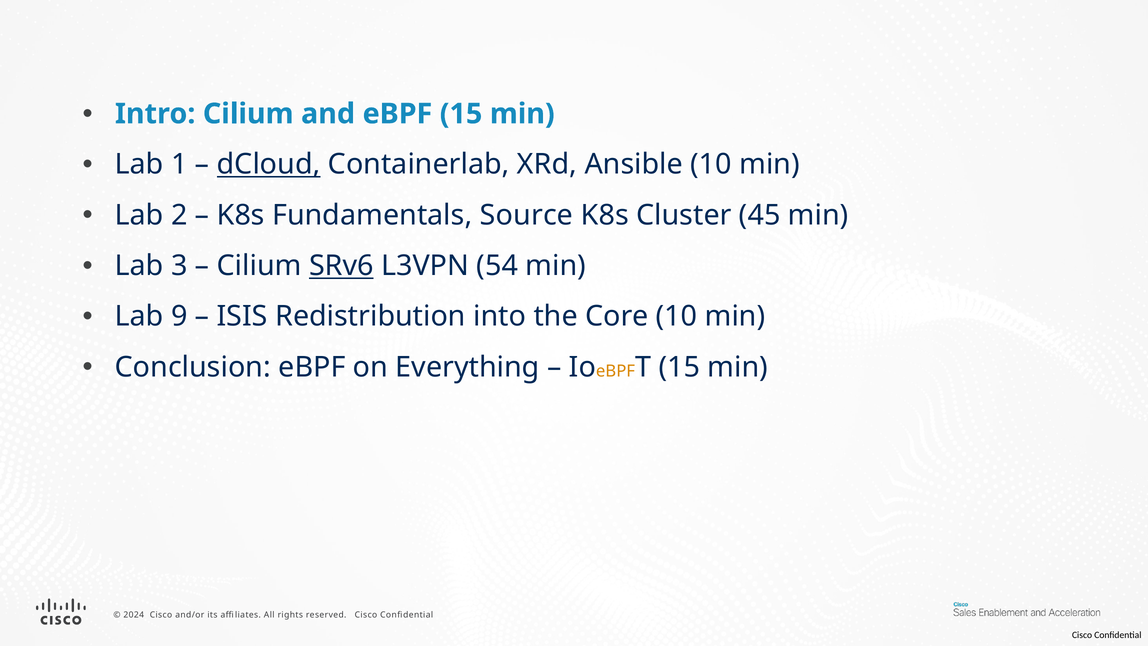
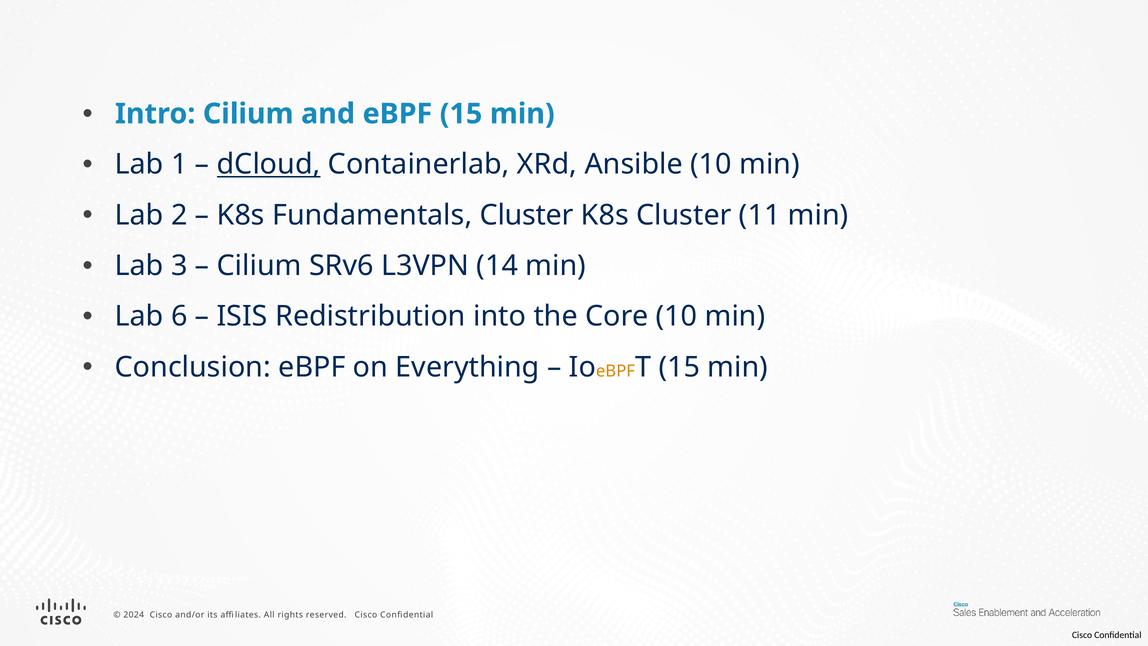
Fundamentals Source: Source -> Cluster
45: 45 -> 11
SRv6 underline: present -> none
54: 54 -> 14
9: 9 -> 6
